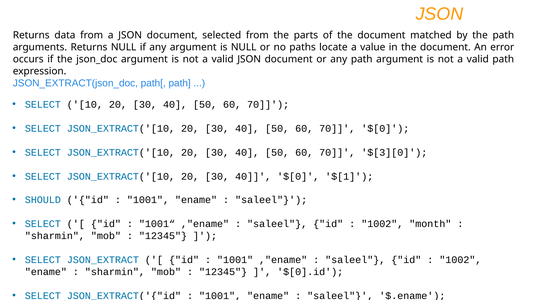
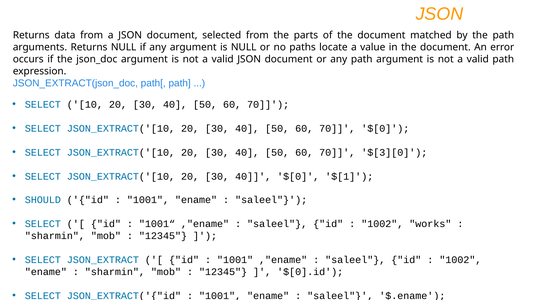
month: month -> works
